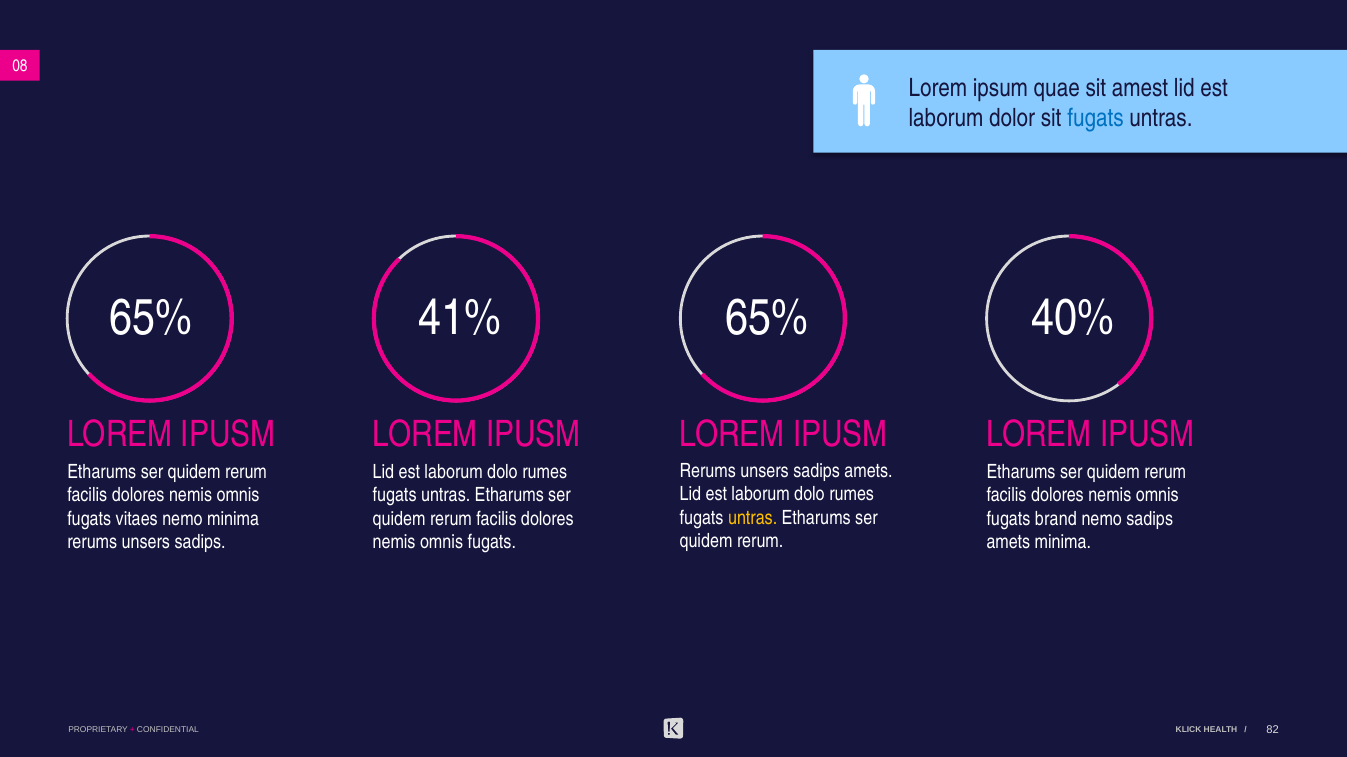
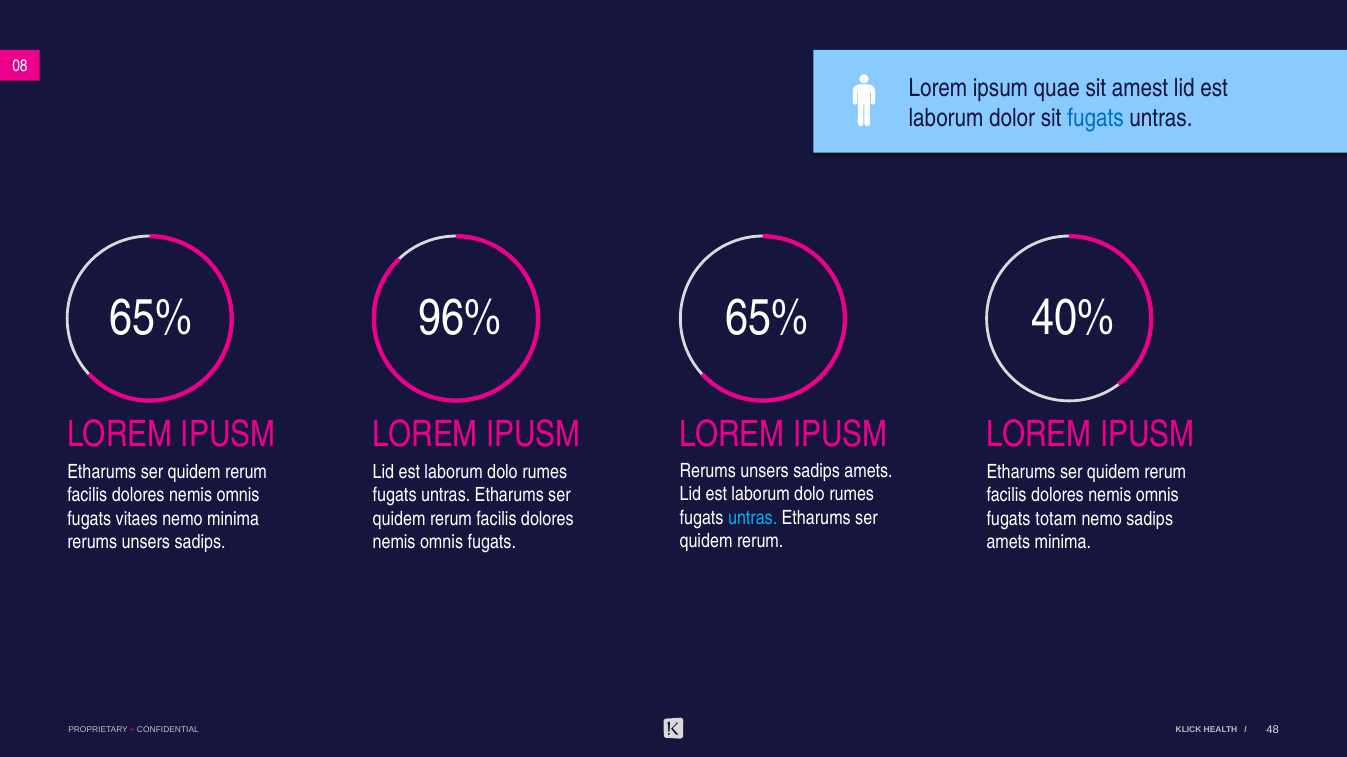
41%: 41% -> 96%
untras at (753, 518) colour: yellow -> light blue
brand: brand -> totam
82: 82 -> 48
